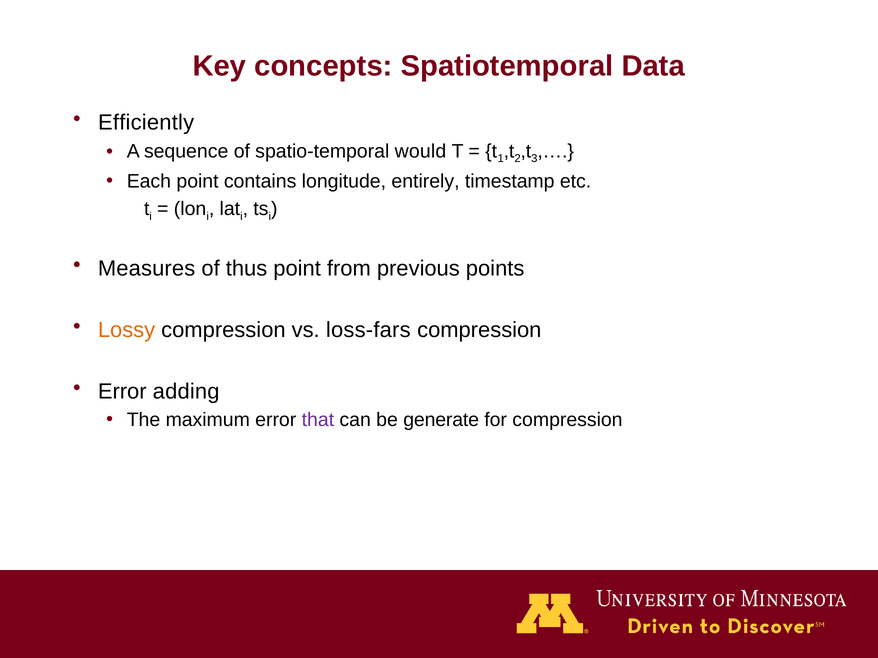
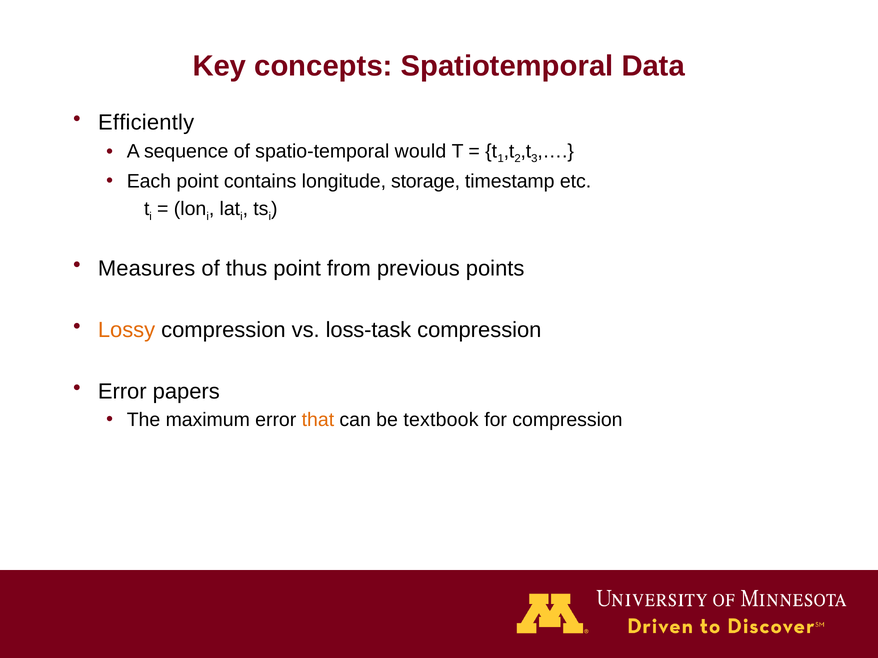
entirely: entirely -> storage
loss-fars: loss-fars -> loss-task
adding: adding -> papers
that colour: purple -> orange
generate: generate -> textbook
